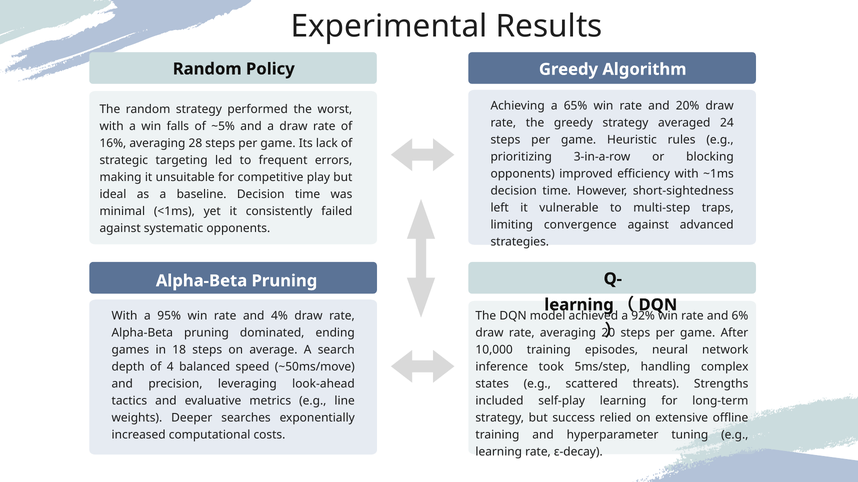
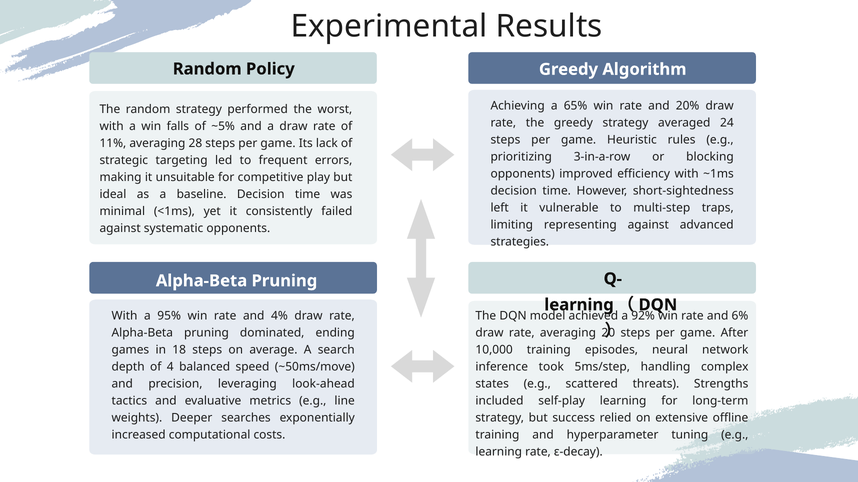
16%: 16% -> 11%
convergence: convergence -> representing
